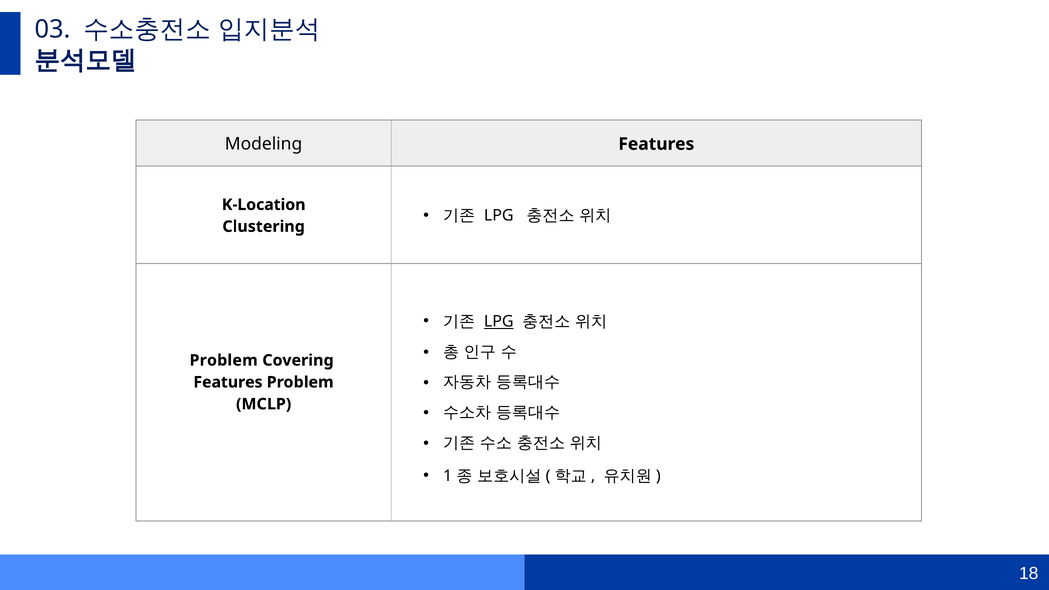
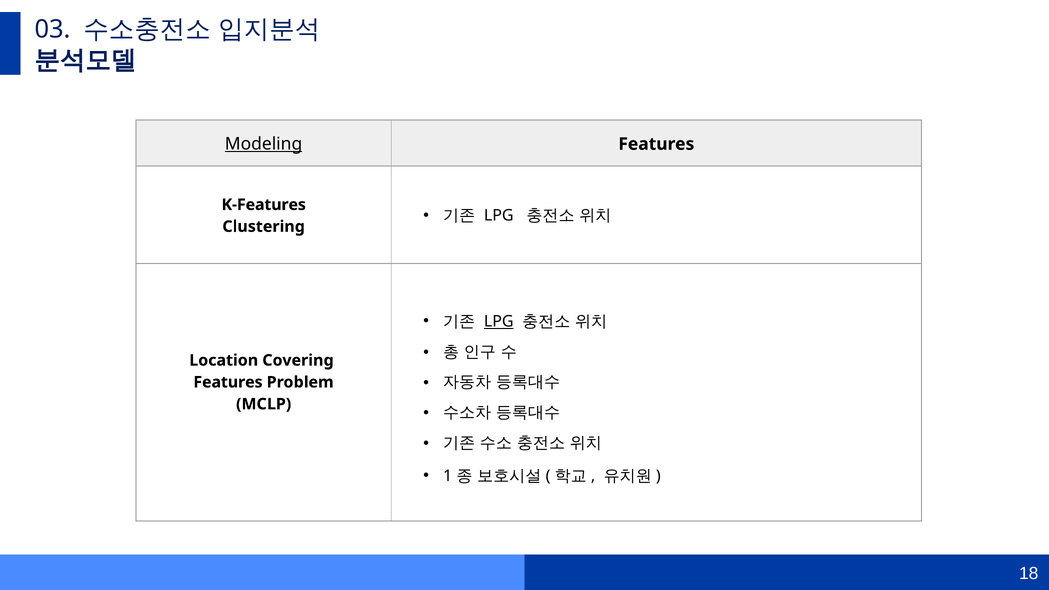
Modeling underline: none -> present
K-Location: K-Location -> K-Features
Problem at (224, 360): Problem -> Location
